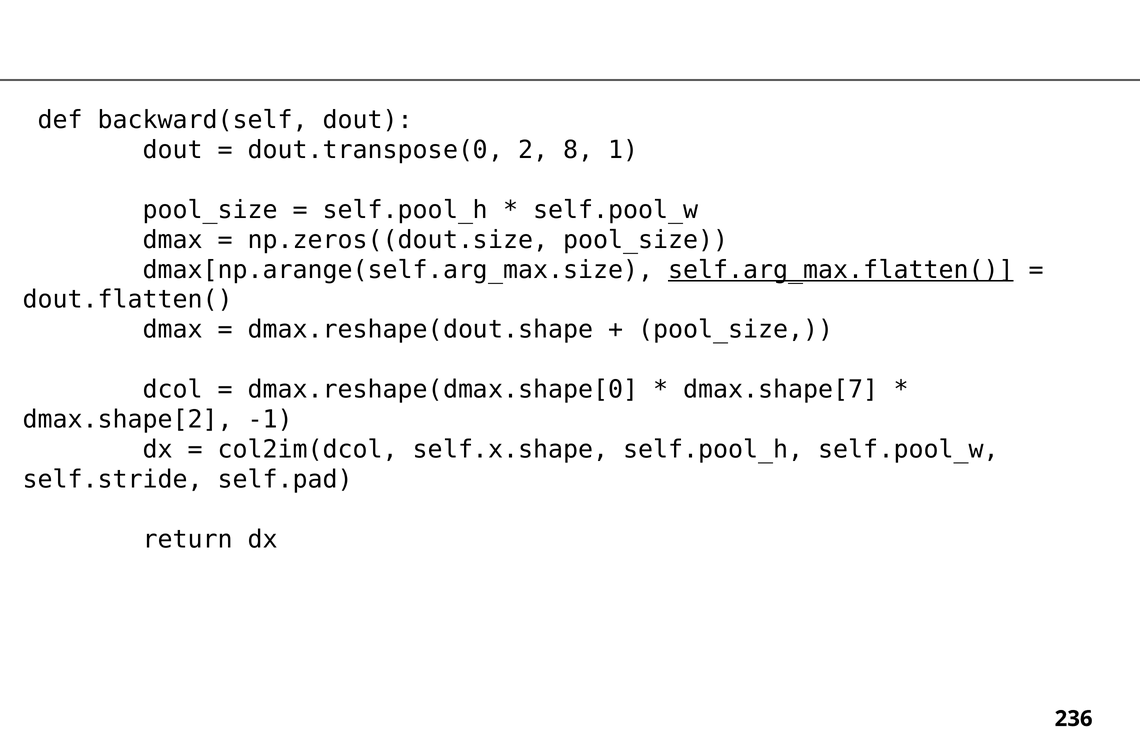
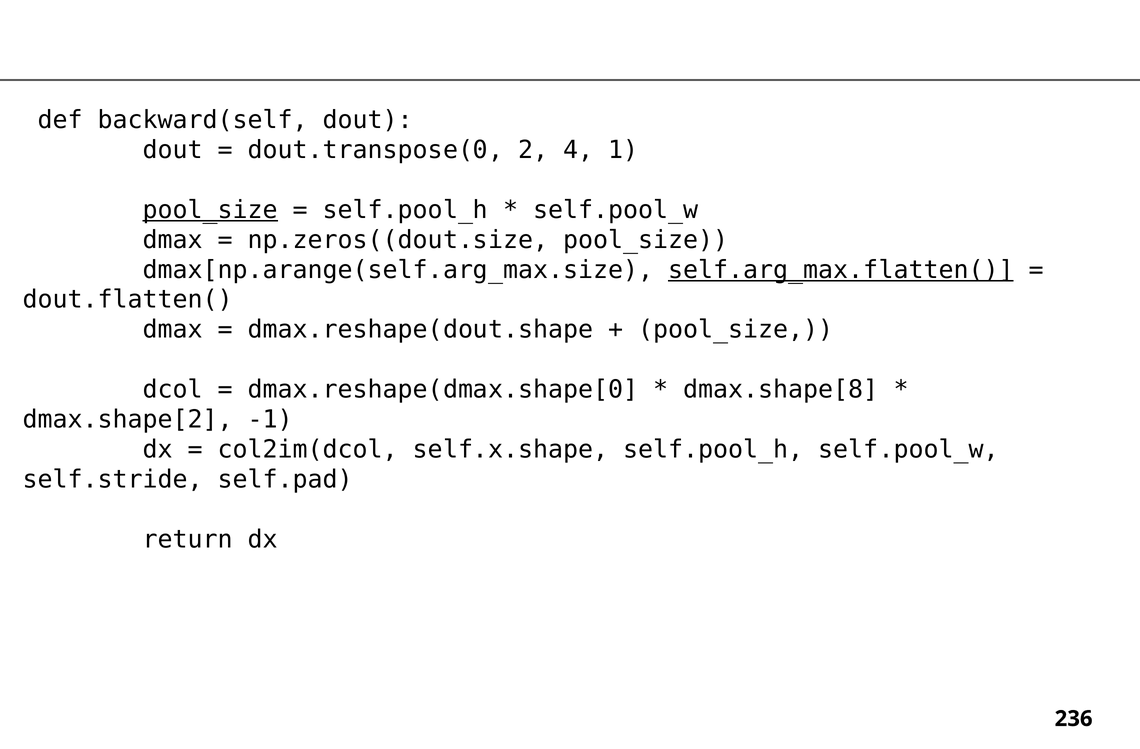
8: 8 -> 4
pool_size at (210, 210) underline: none -> present
dmax.shape[7: dmax.shape[7 -> dmax.shape[8
